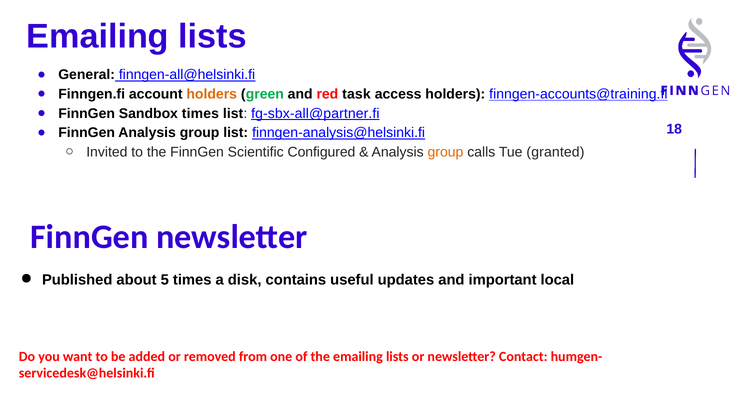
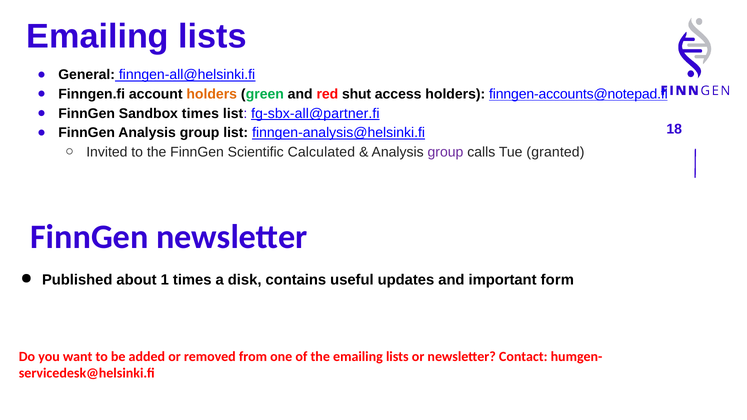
task: task -> shut
finngen-accounts@training.fi: finngen-accounts@training.fi -> finngen-accounts@notepad.fi
Configured: Configured -> Calculated
group at (445, 152) colour: orange -> purple
5: 5 -> 1
local: local -> form
